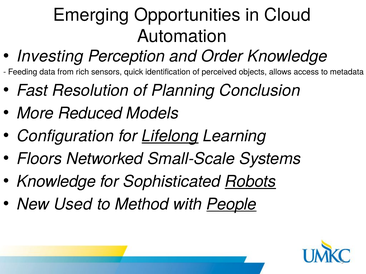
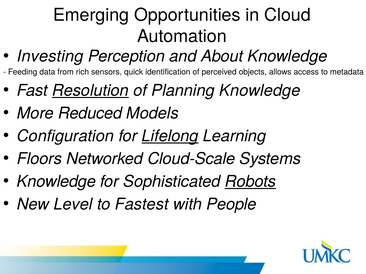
Order: Order -> About
Resolution underline: none -> present
Planning Conclusion: Conclusion -> Knowledge
Small-Scale: Small-Scale -> Cloud-Scale
Used: Used -> Level
Method: Method -> Fastest
People underline: present -> none
